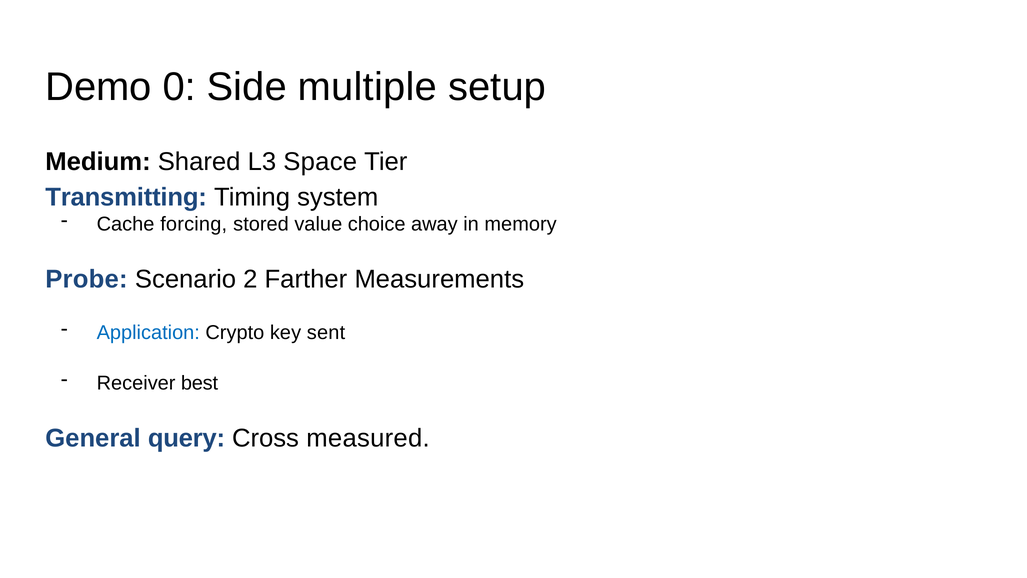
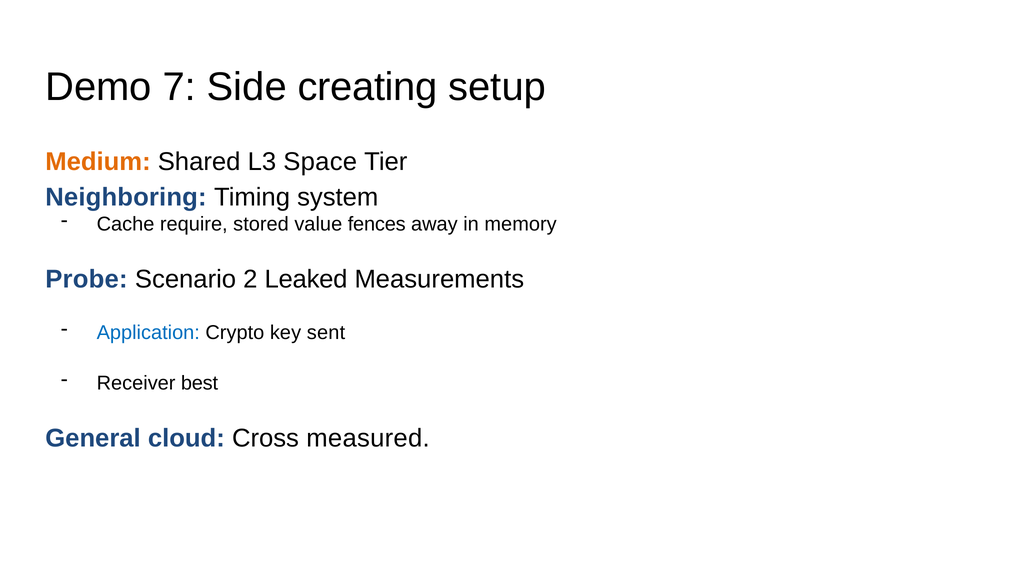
0: 0 -> 7
multiple: multiple -> creating
Medium colour: black -> orange
Transmitting: Transmitting -> Neighboring
forcing: forcing -> require
choice: choice -> fences
Farther: Farther -> Leaked
query: query -> cloud
